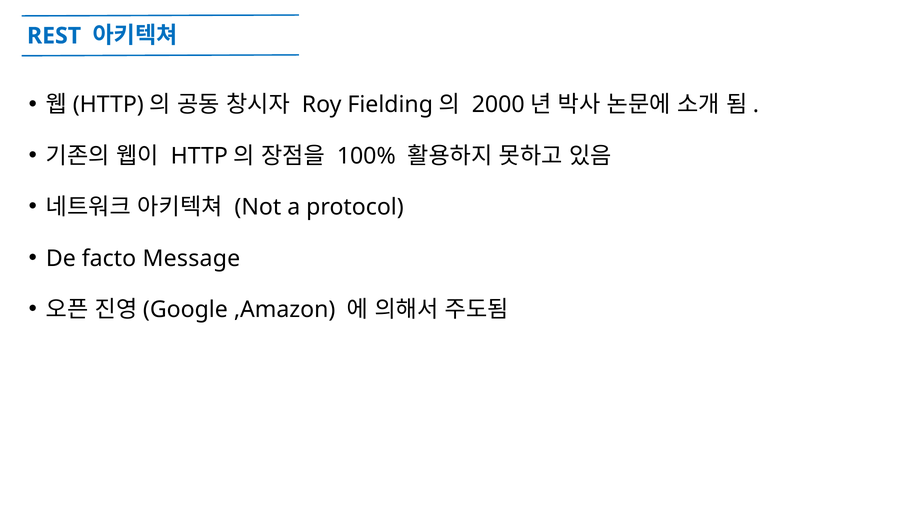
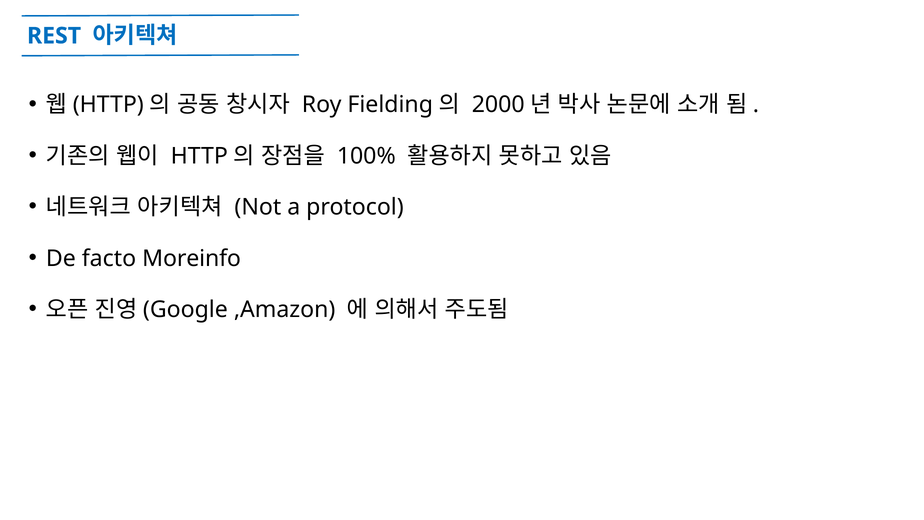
Message: Message -> Moreinfo
